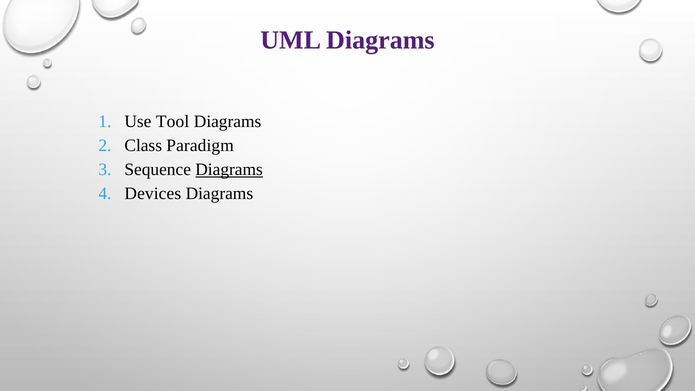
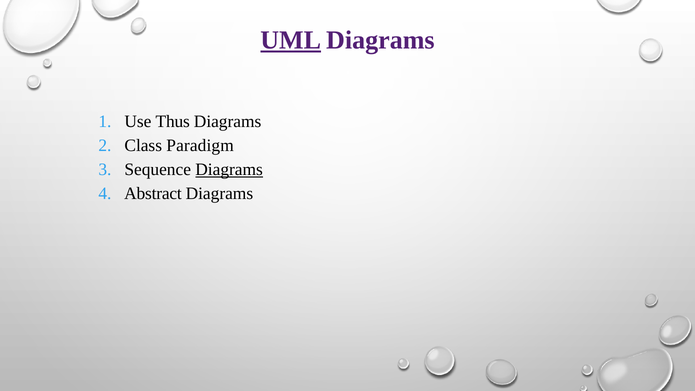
UML underline: none -> present
Tool: Tool -> Thus
Devices: Devices -> Abstract
